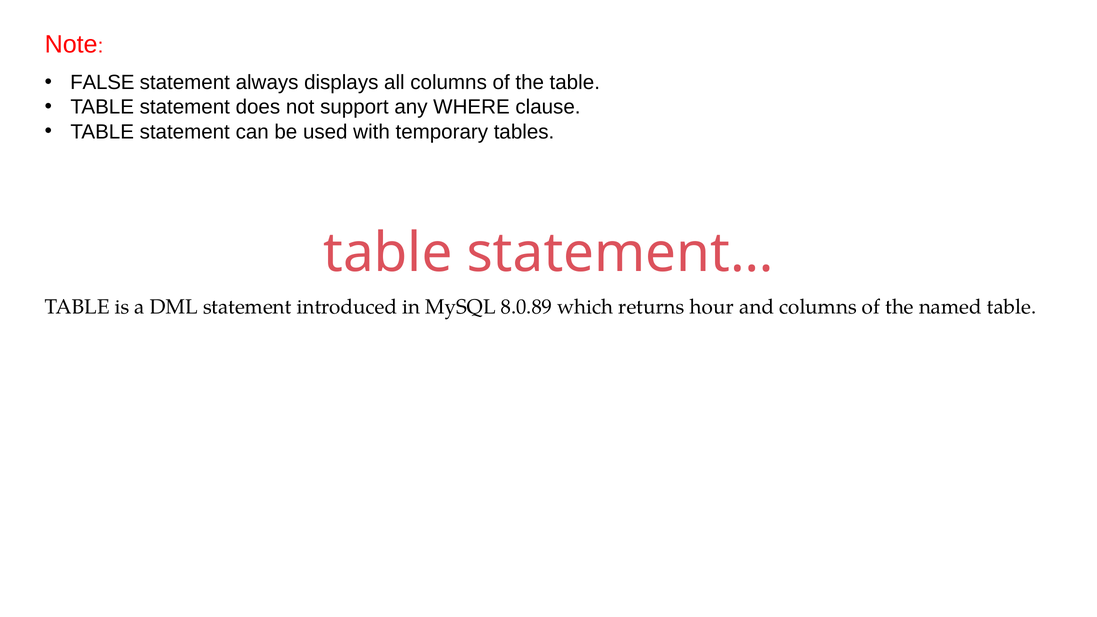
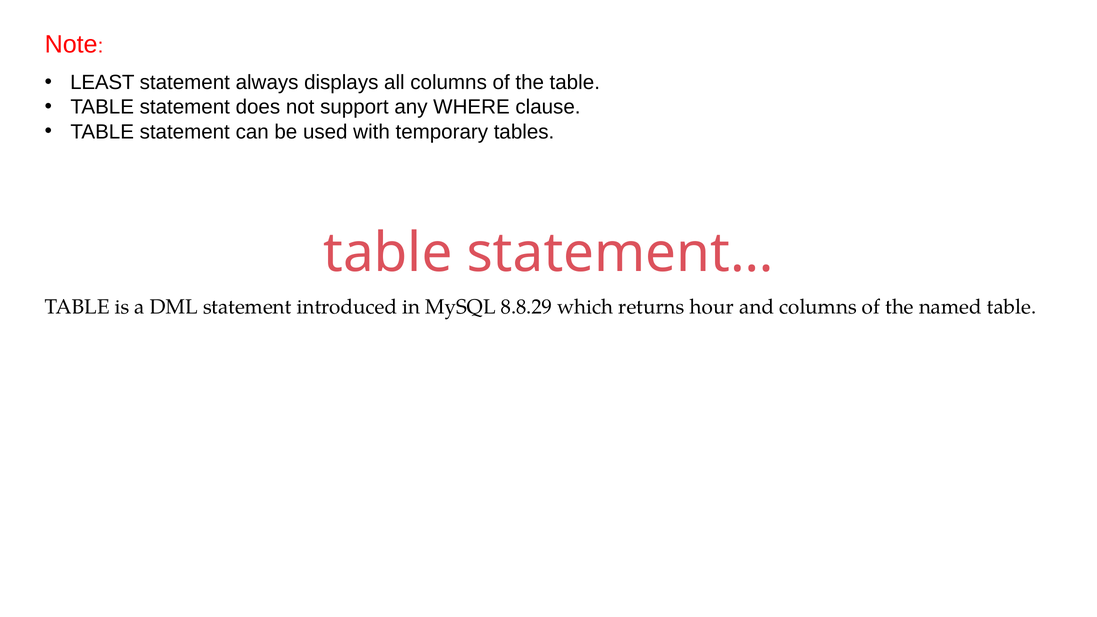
FALSE: FALSE -> LEAST
8.0.89: 8.0.89 -> 8.8.29
